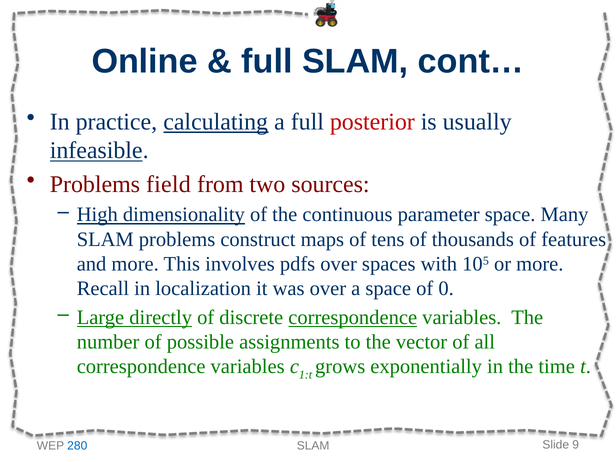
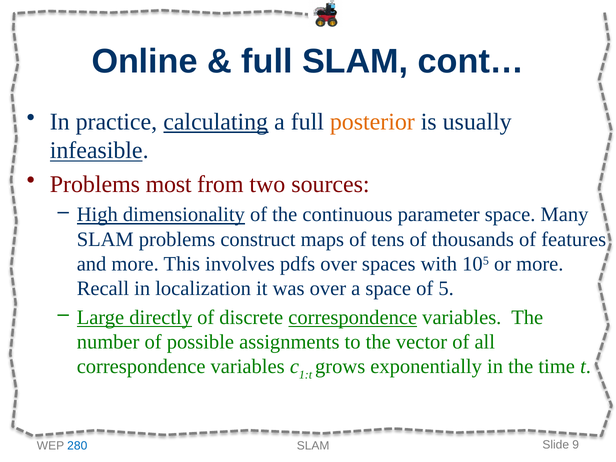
posterior colour: red -> orange
field: field -> most
0: 0 -> 5
